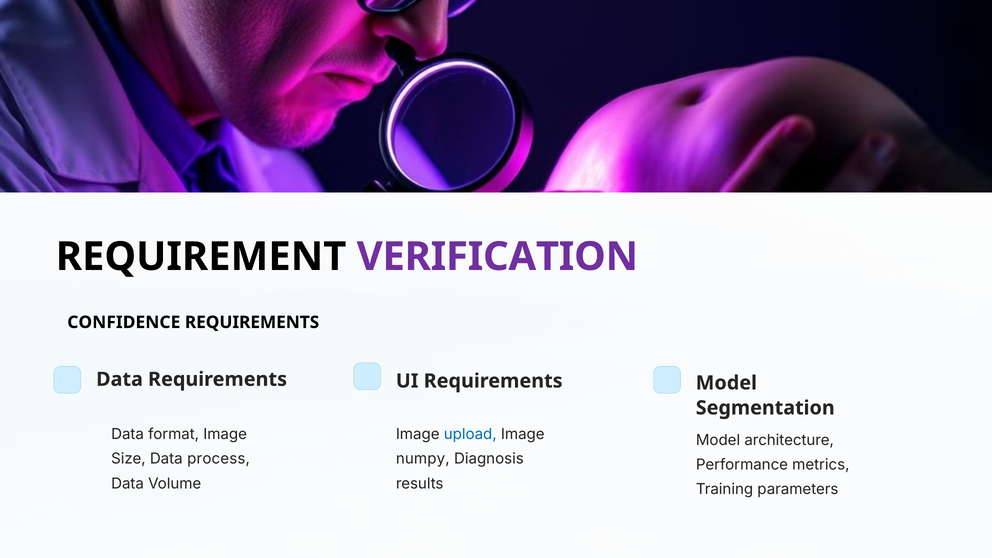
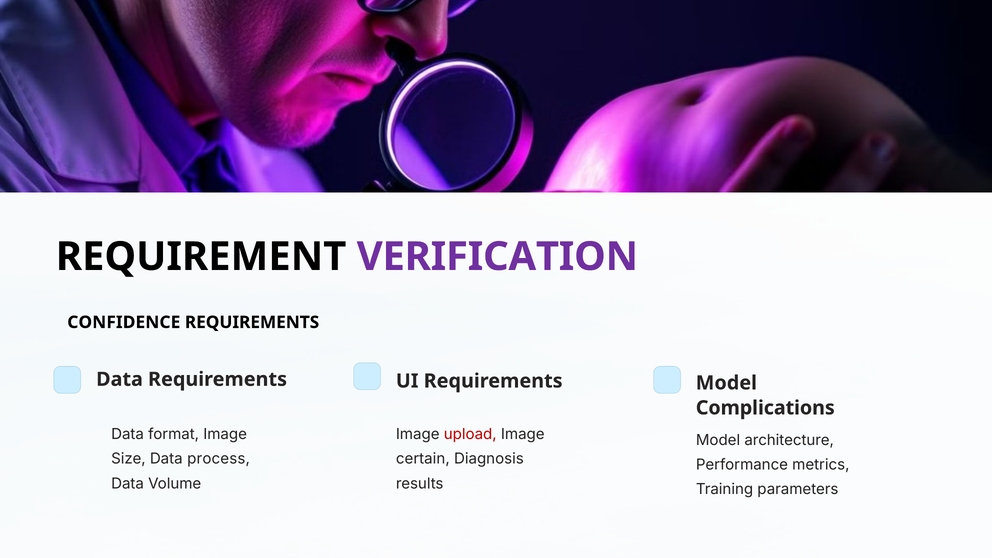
Segmentation: Segmentation -> Complications
upload colour: blue -> red
numpy: numpy -> certain
